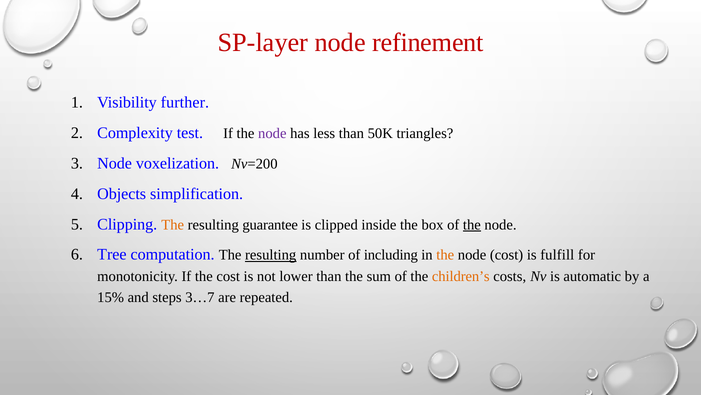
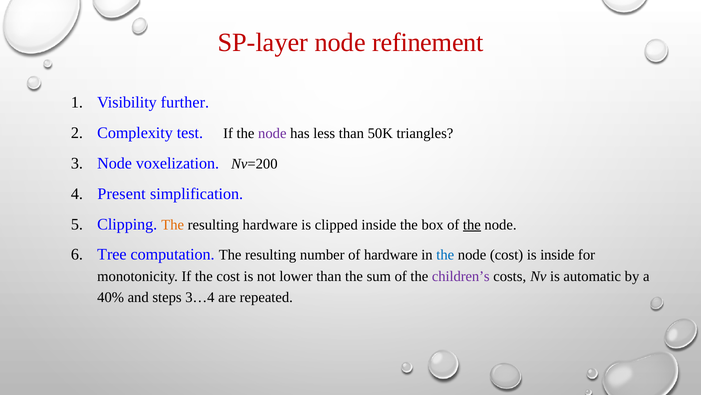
Objects: Objects -> Present
resulting guarantee: guarantee -> hardware
resulting at (271, 255) underline: present -> none
of including: including -> hardware
the at (445, 255) colour: orange -> blue
is fulfill: fulfill -> inside
children’s colour: orange -> purple
15%: 15% -> 40%
3…7: 3…7 -> 3…4
